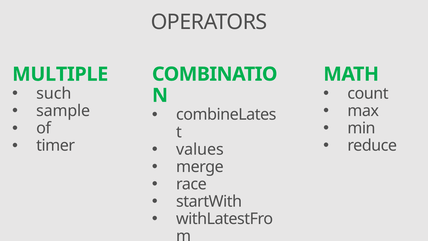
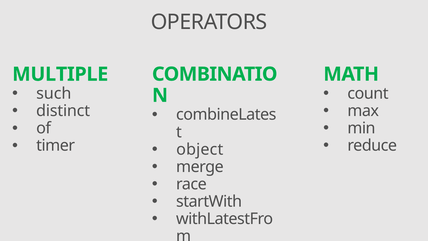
sample: sample -> distinct
values: values -> object
